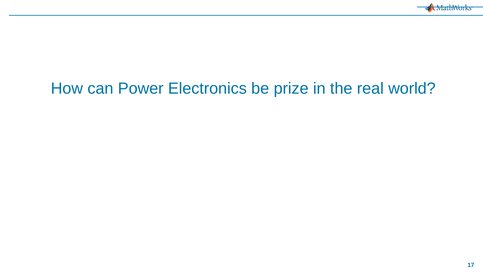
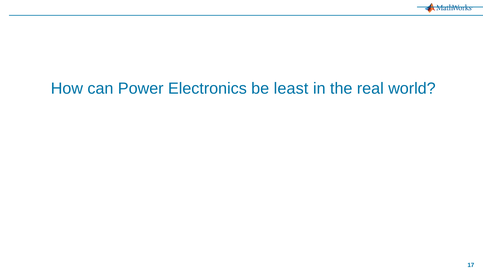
prize: prize -> least
